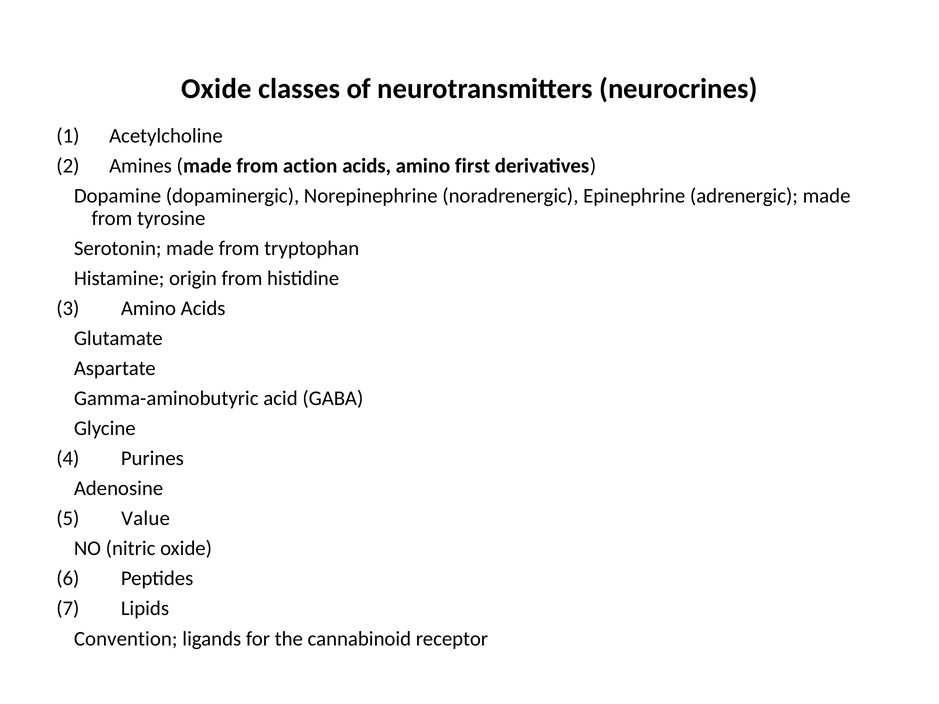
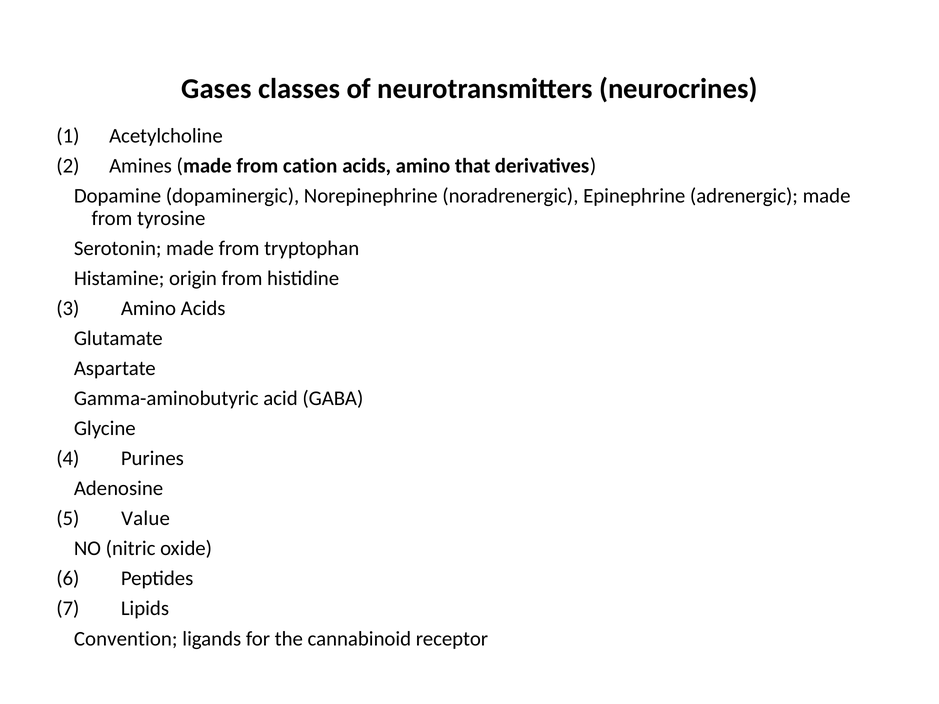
Oxide at (216, 89): Oxide -> Gases
action: action -> cation
first: first -> that
